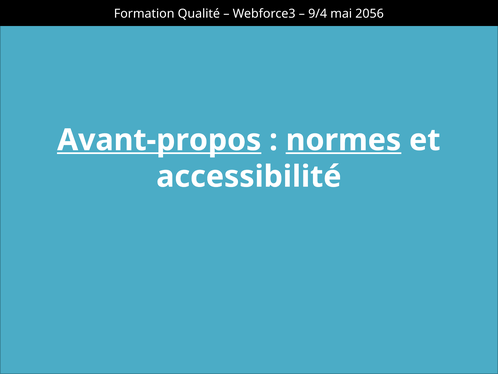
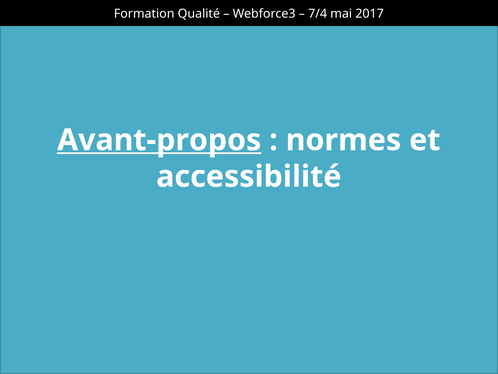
9/4: 9/4 -> 7/4
2056: 2056 -> 2017
normes underline: present -> none
